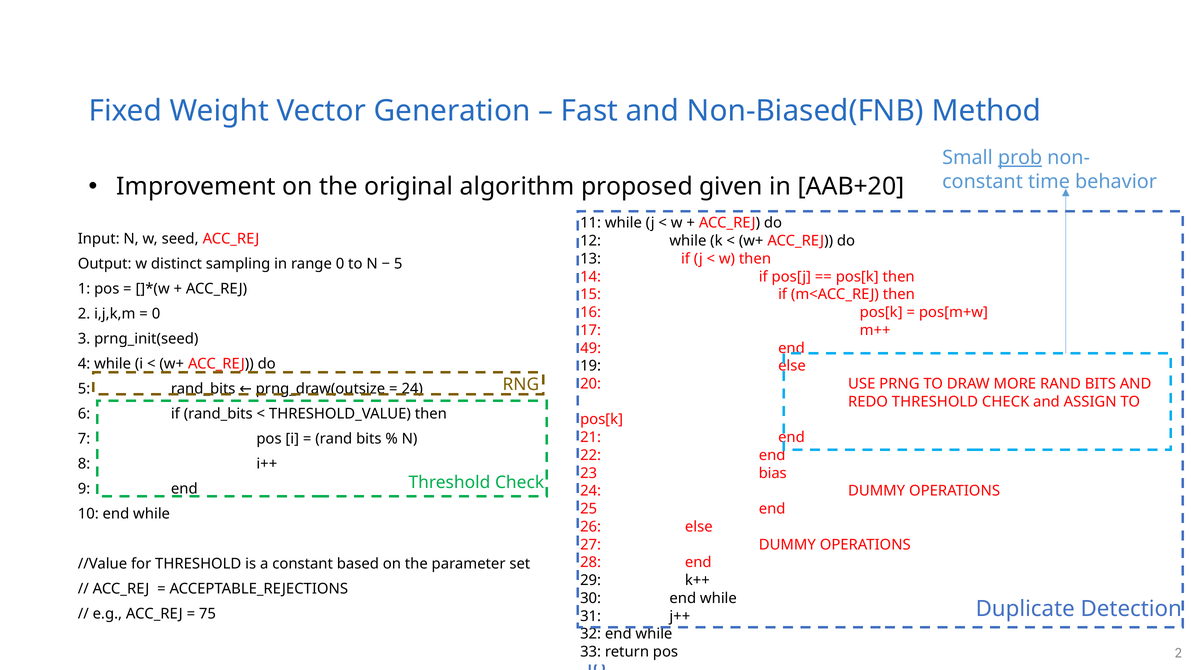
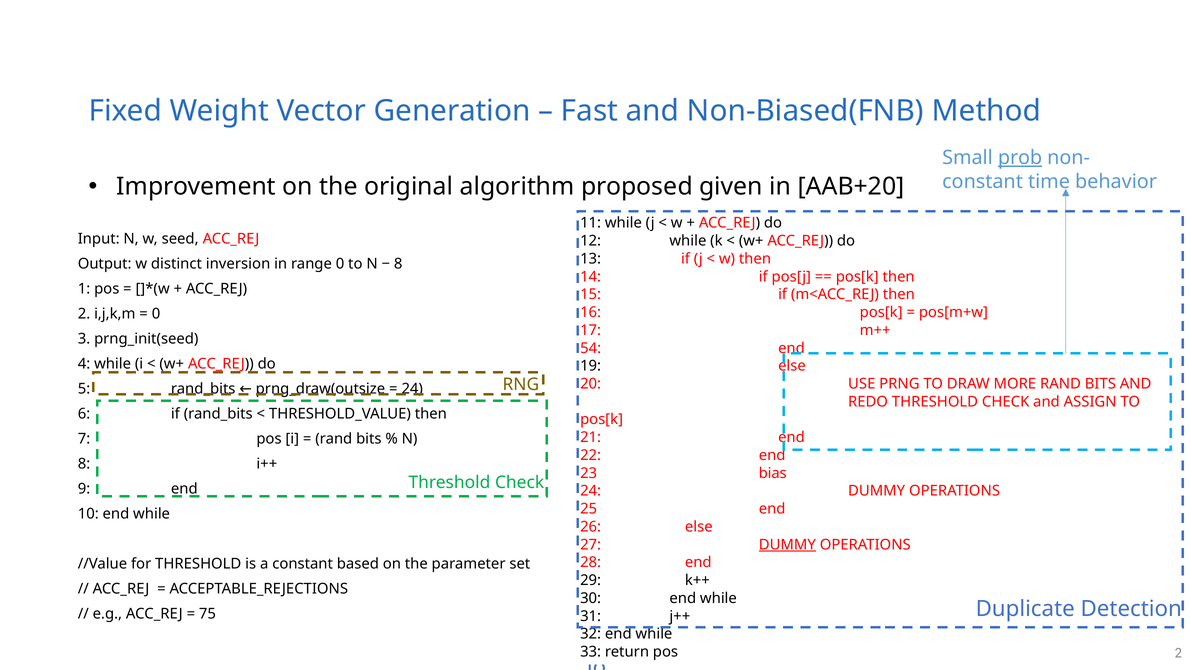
sampling: sampling -> inversion
5 at (398, 264): 5 -> 8
49: 49 -> 54
DUMMY at (787, 545) underline: none -> present
